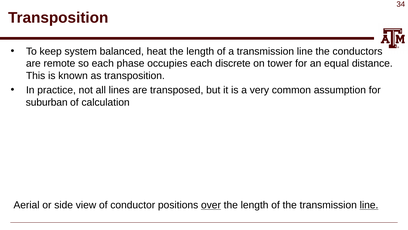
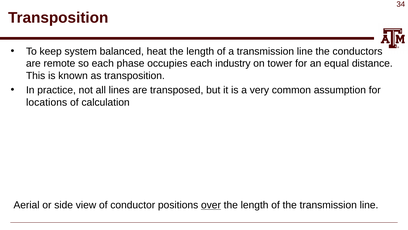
discrete: discrete -> industry
suburban: suburban -> locations
line at (369, 205) underline: present -> none
